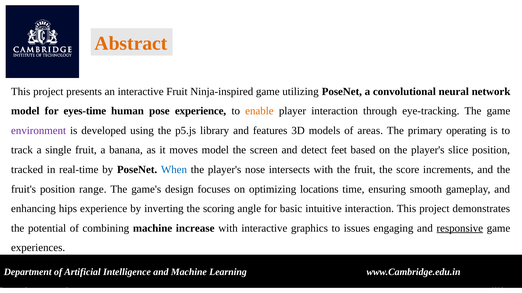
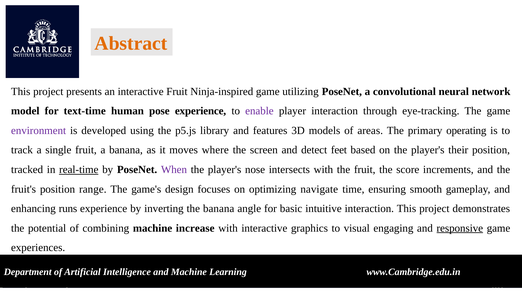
eyes-time: eyes-time -> text-time
enable colour: orange -> purple
moves model: model -> where
slice: slice -> their
real-time underline: none -> present
When colour: blue -> purple
locations: locations -> navigate
hips: hips -> runs
the scoring: scoring -> banana
issues: issues -> visual
